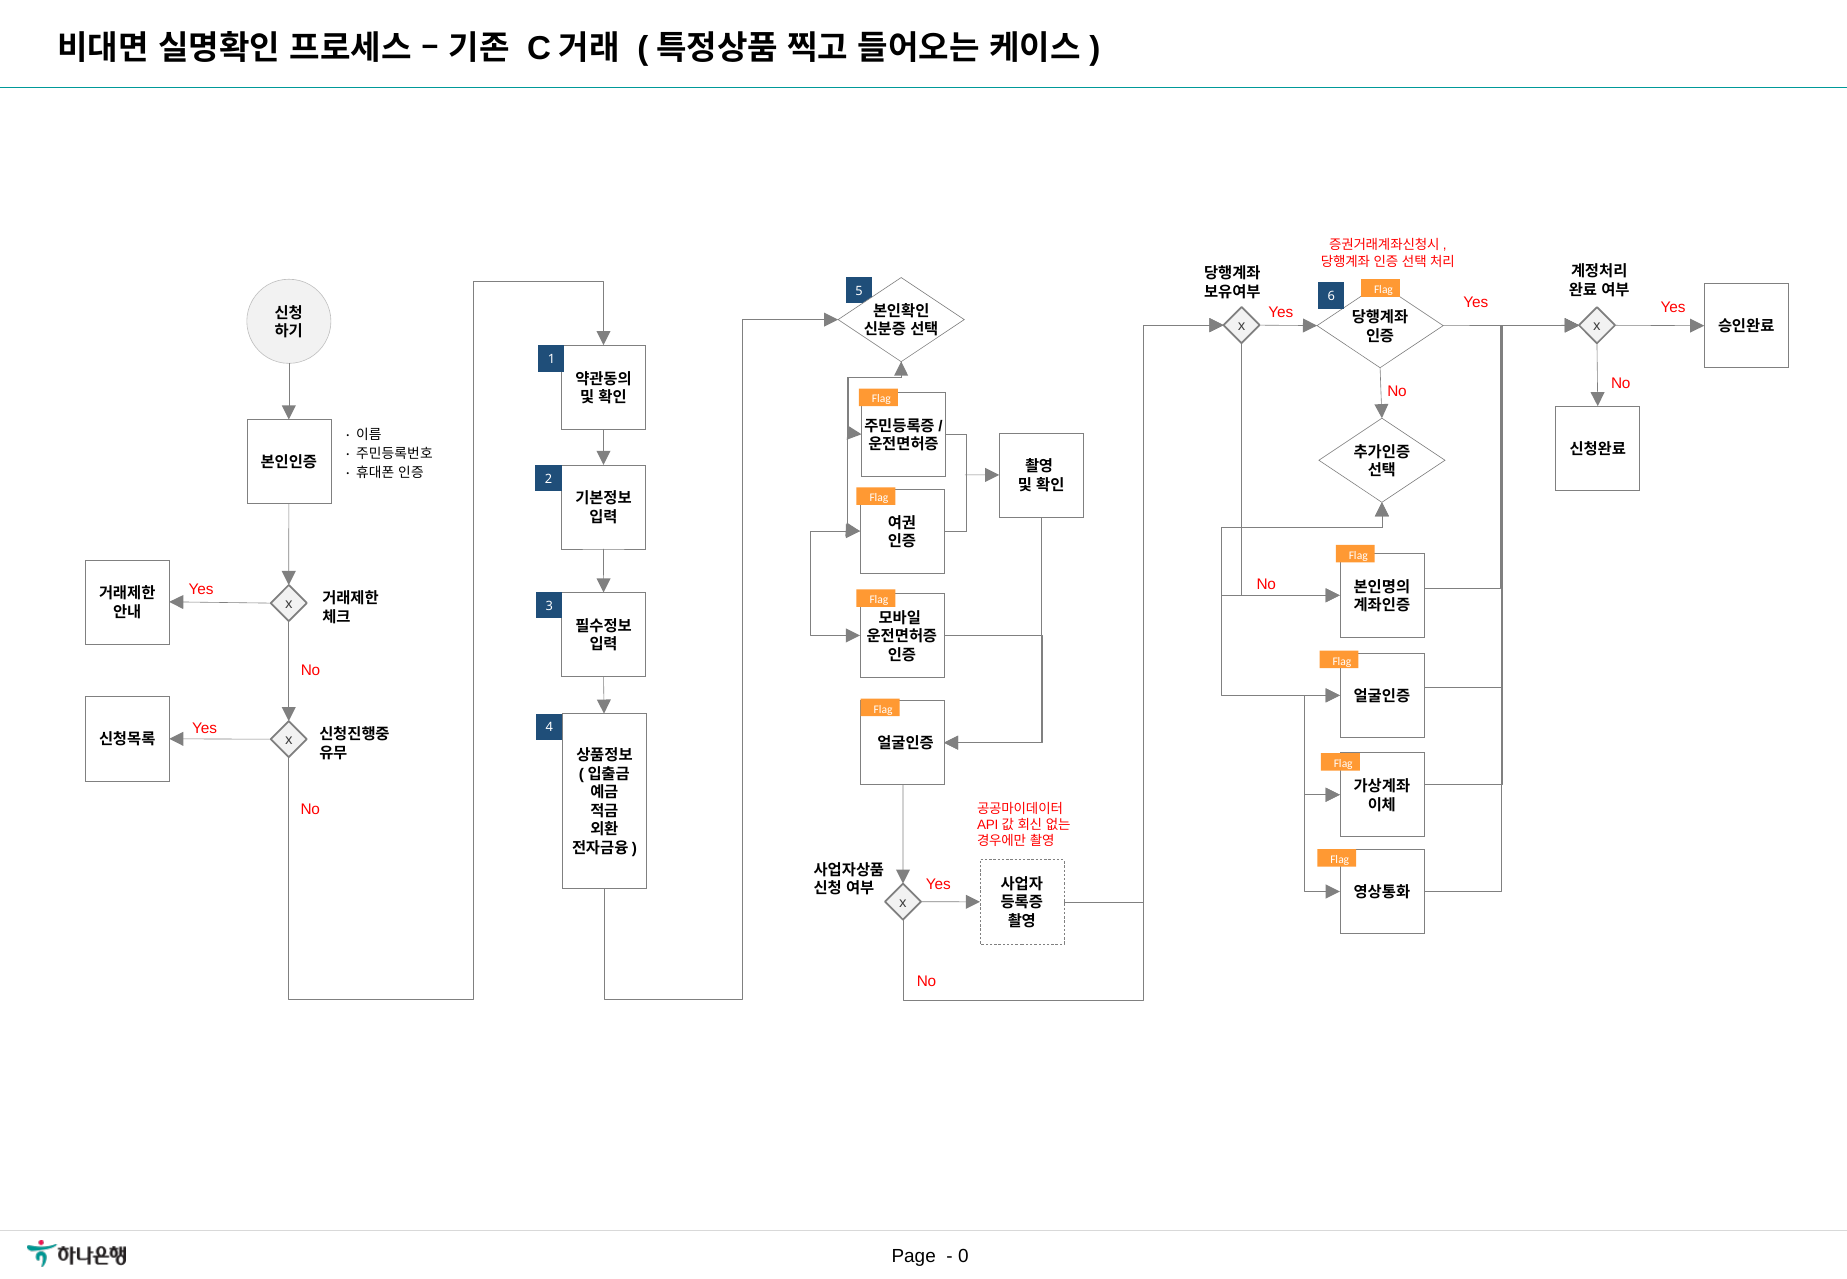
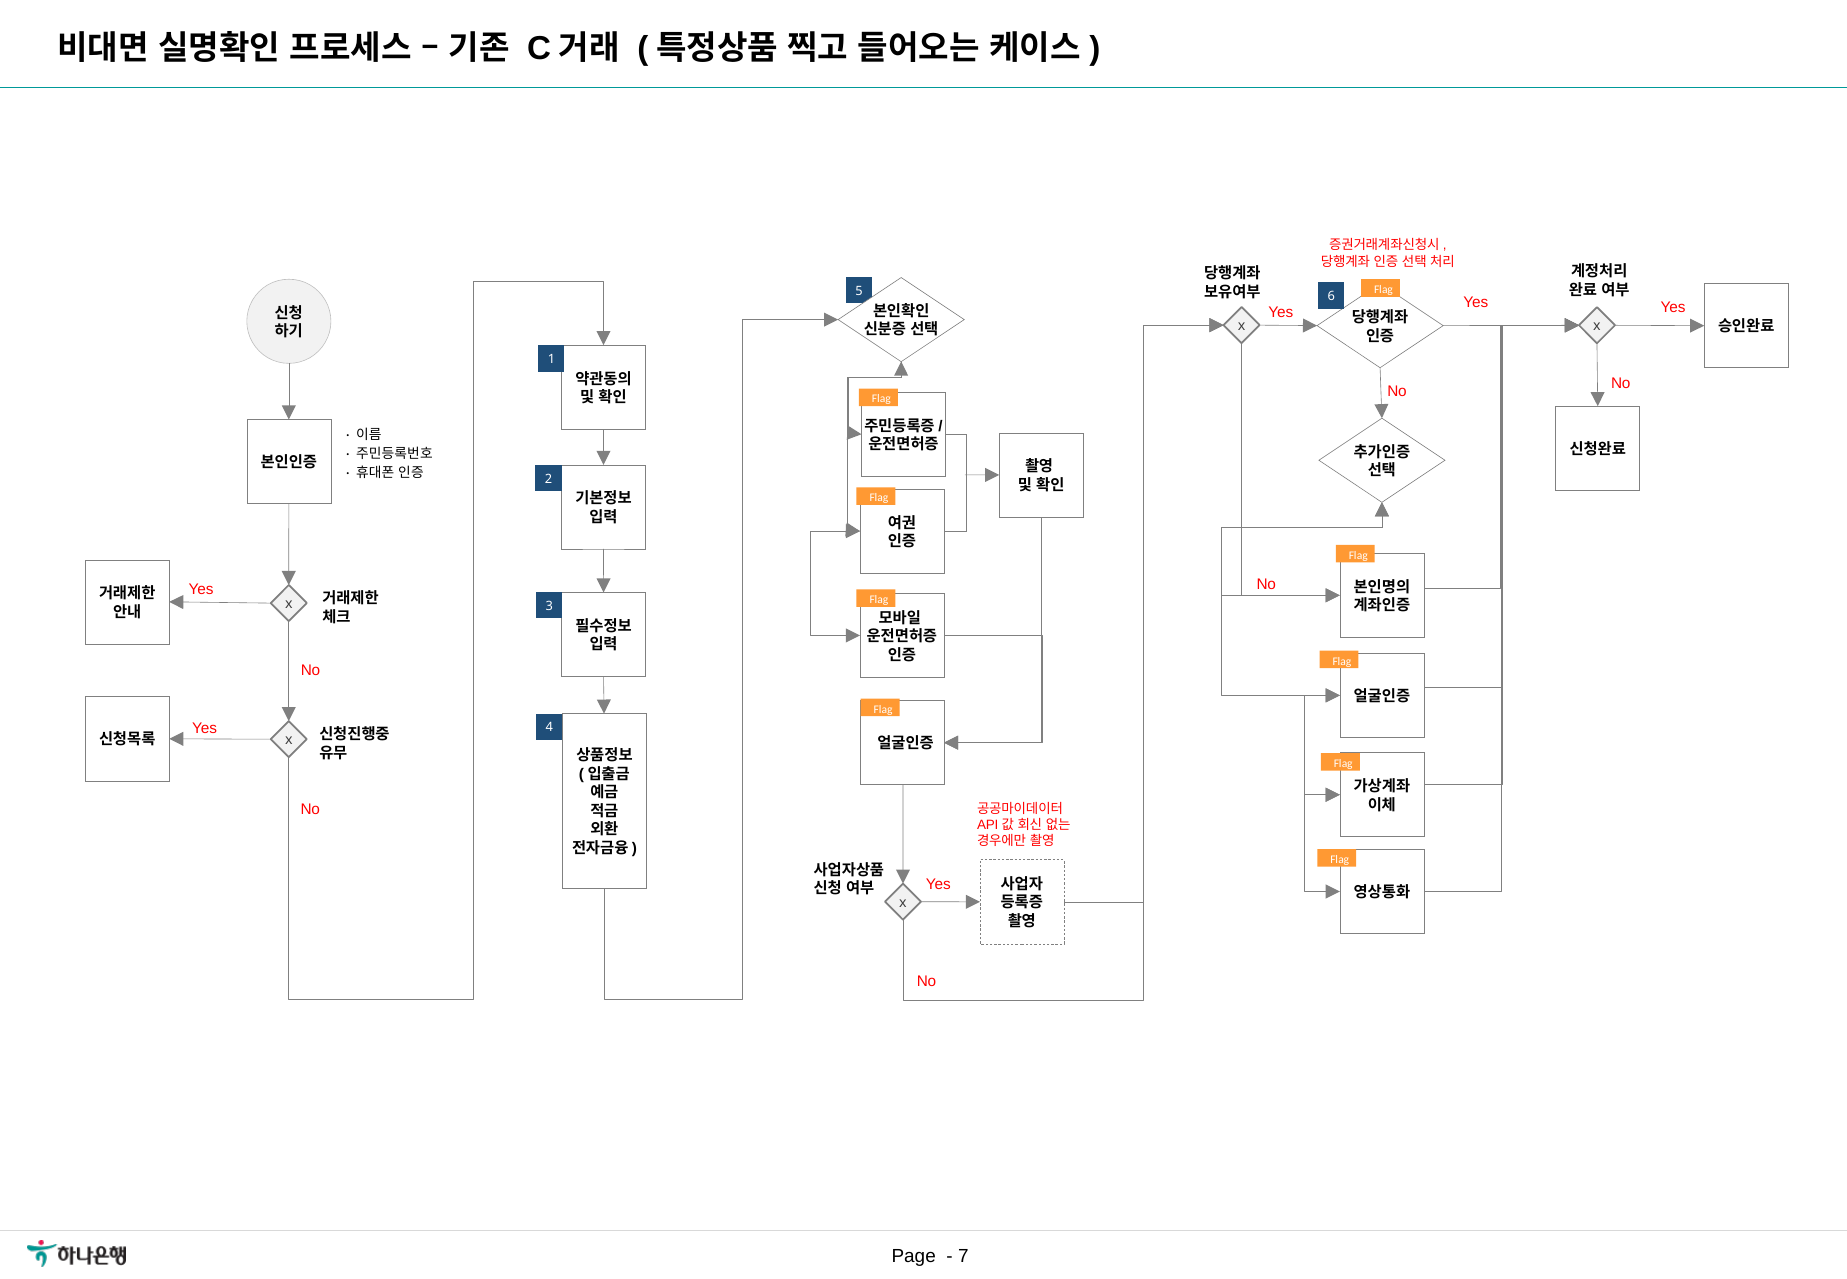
0: 0 -> 7
